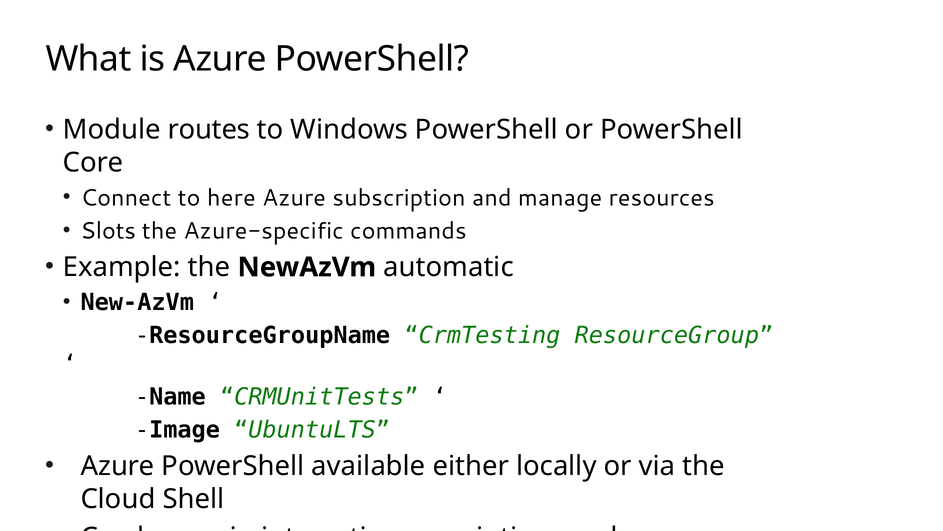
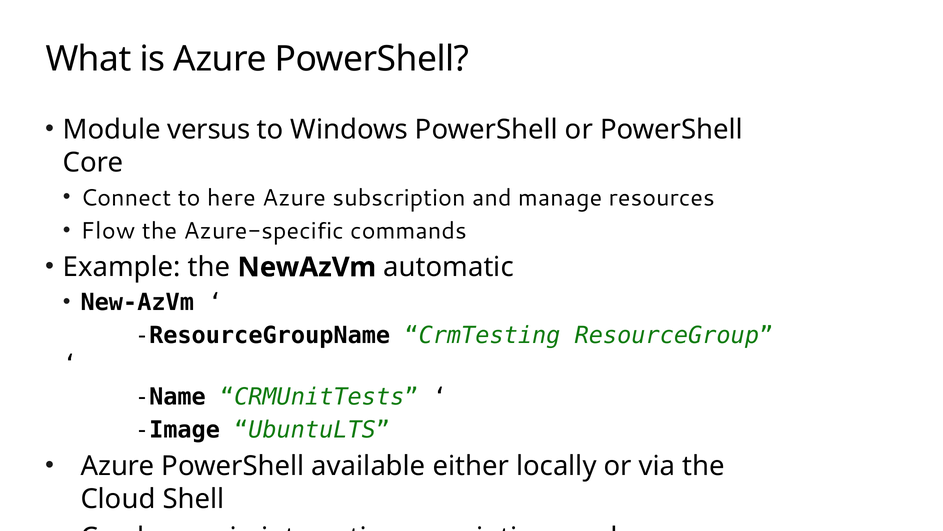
routes: routes -> versus
Slots: Slots -> Flow
